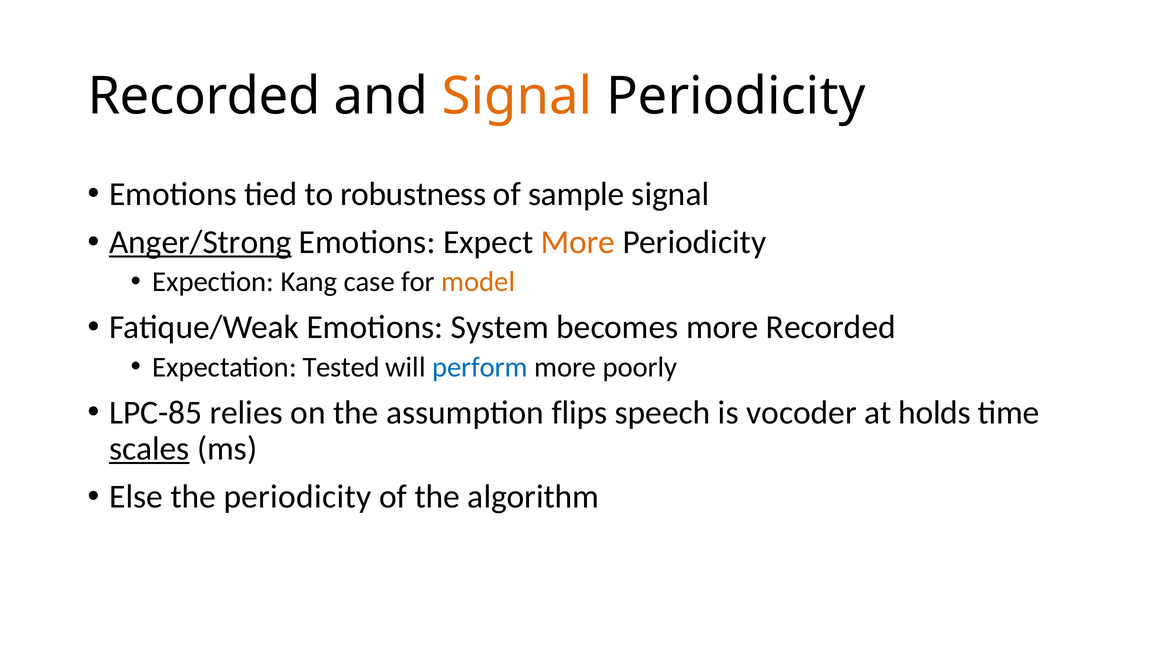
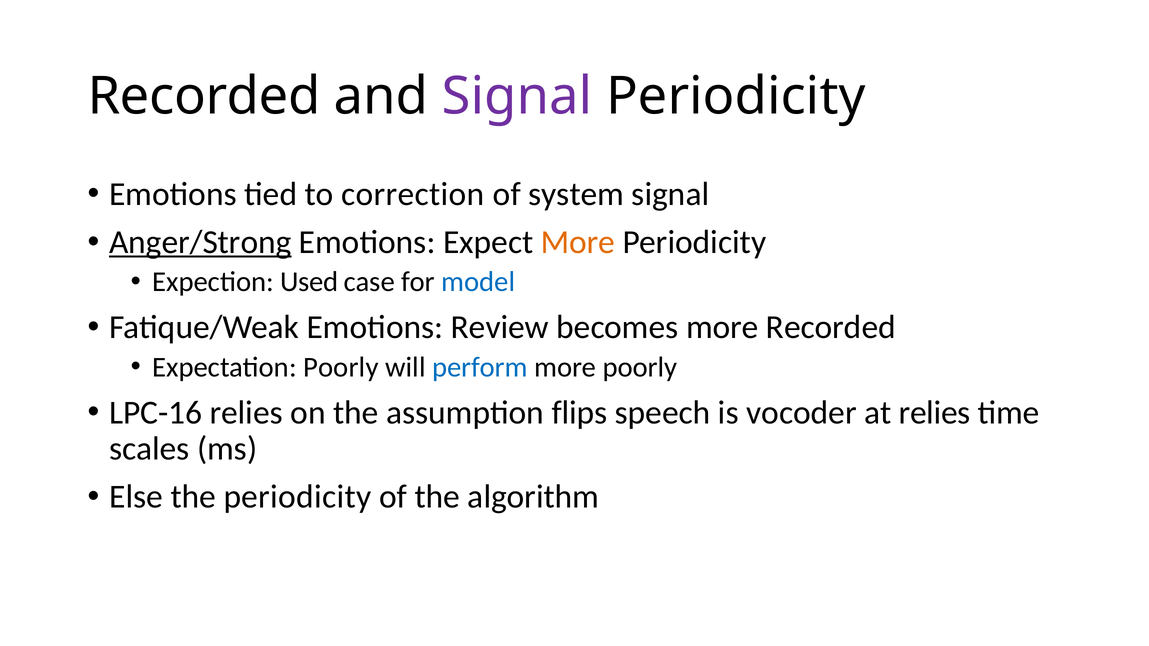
Signal at (517, 97) colour: orange -> purple
robustness: robustness -> correction
sample: sample -> system
Kang: Kang -> Used
model colour: orange -> blue
System: System -> Review
Expectation Tested: Tested -> Poorly
LPC-85: LPC-85 -> LPC-16
at holds: holds -> relies
scales underline: present -> none
